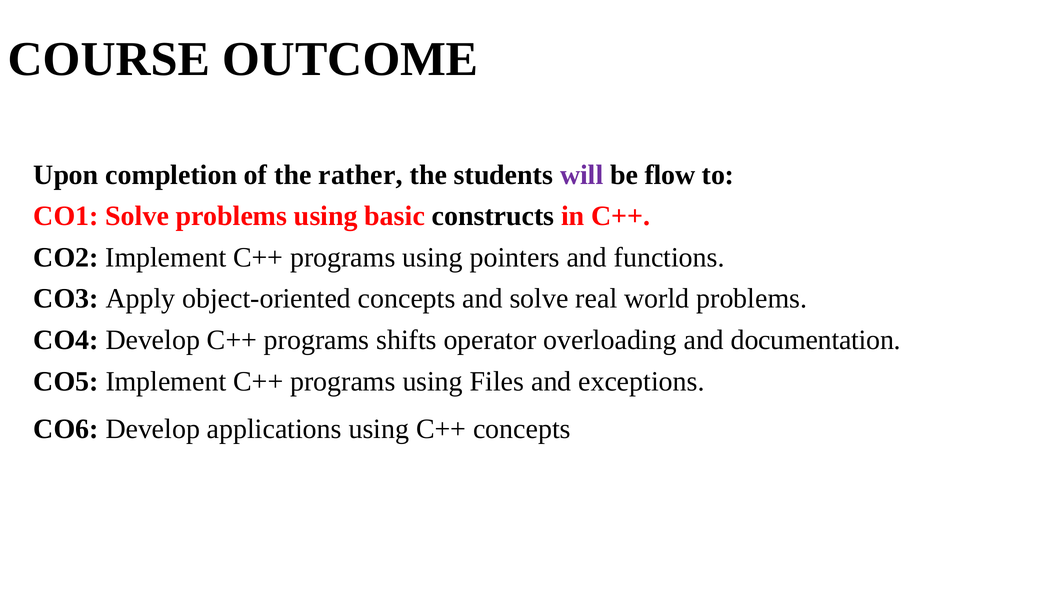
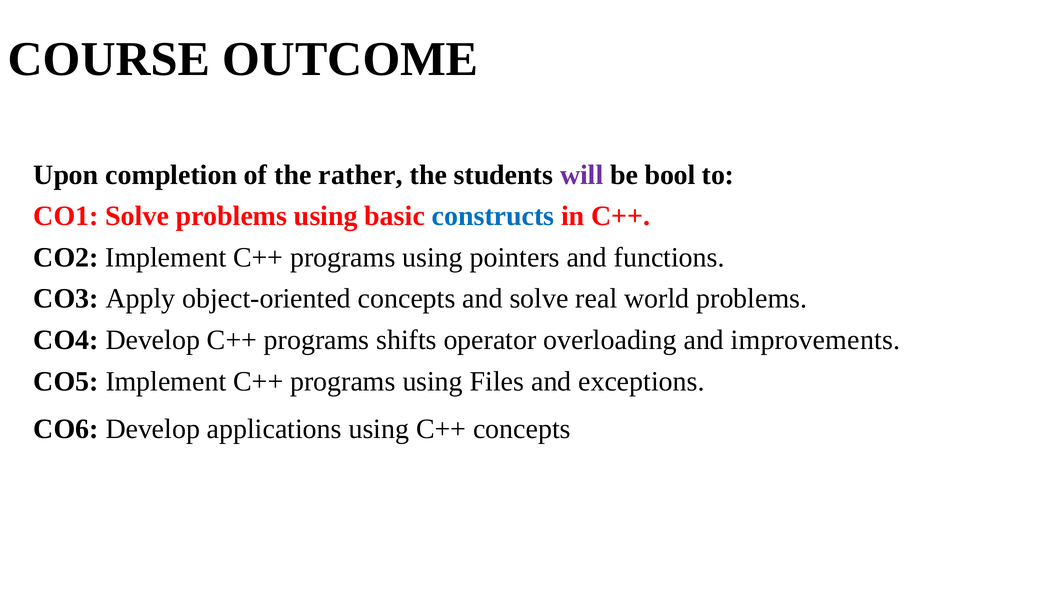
flow: flow -> bool
constructs colour: black -> blue
documentation: documentation -> improvements
